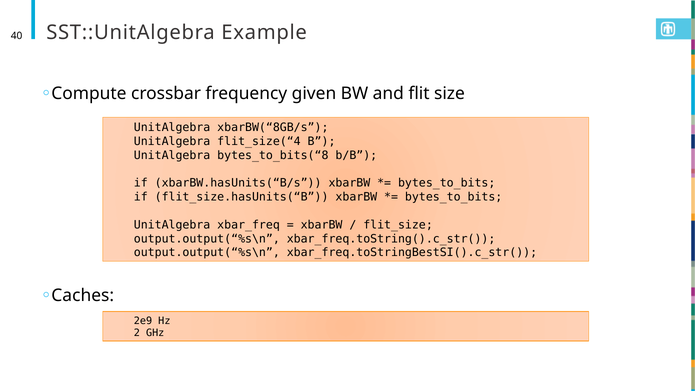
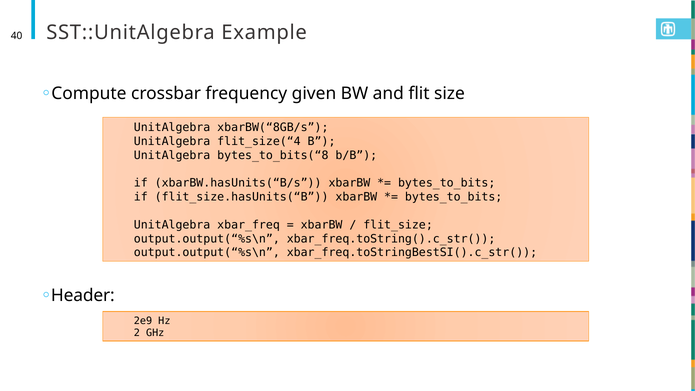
Caches: Caches -> Header
